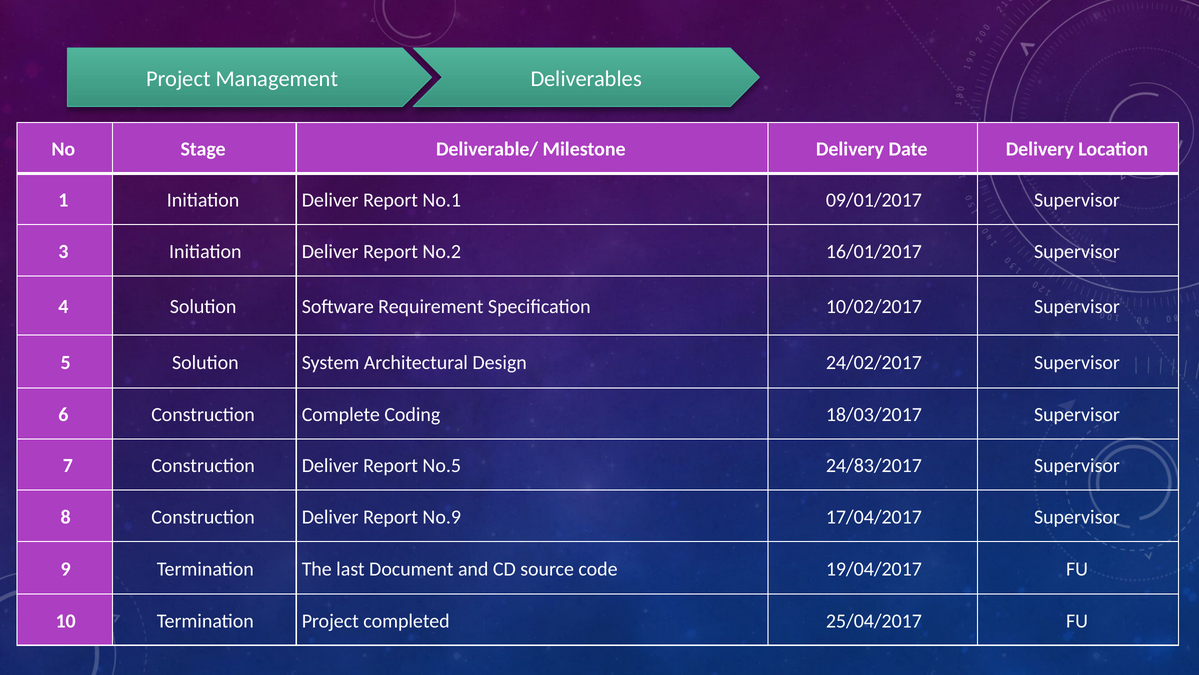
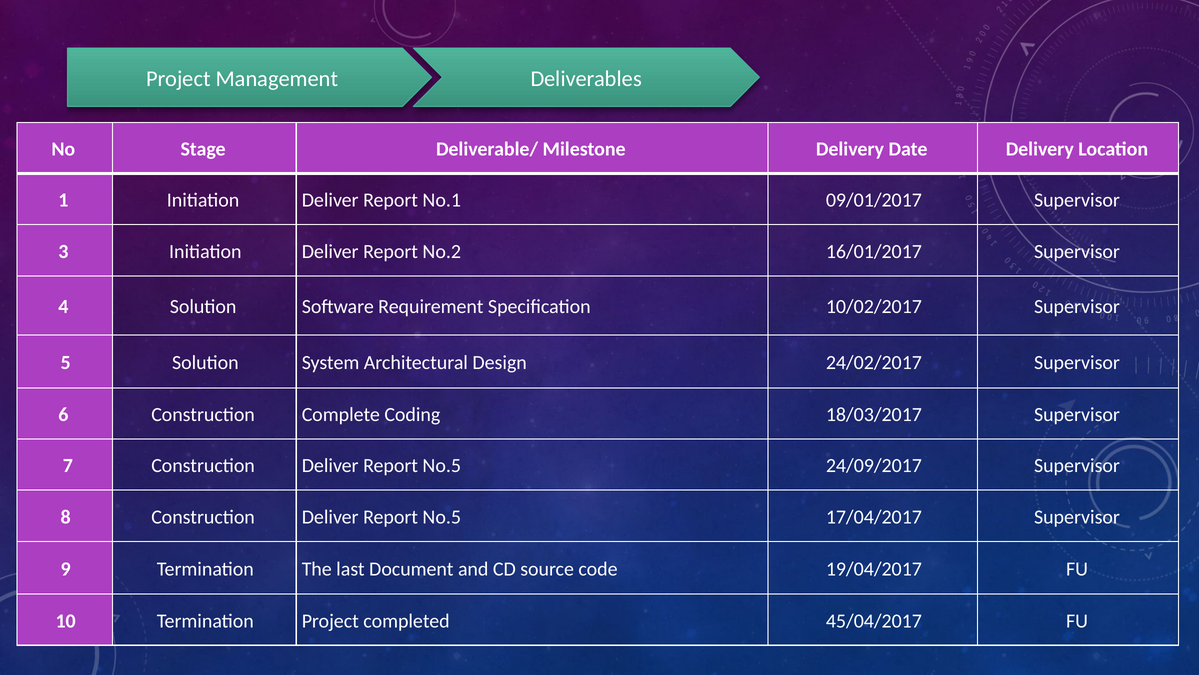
24/83/2017: 24/83/2017 -> 24/09/2017
No.9 at (442, 517): No.9 -> No.5
25/04/2017: 25/04/2017 -> 45/04/2017
